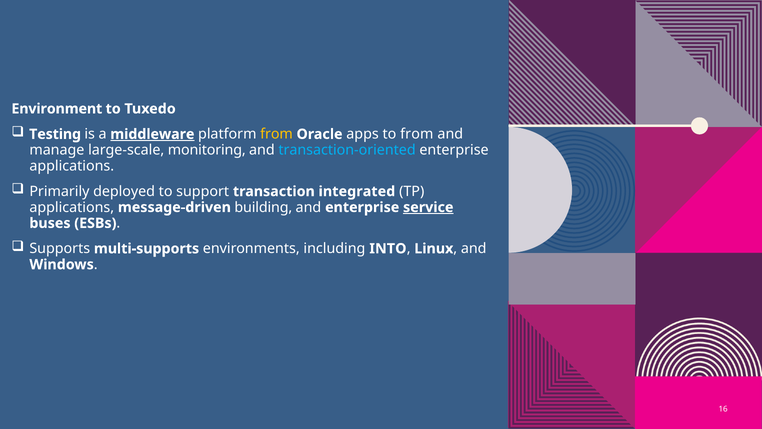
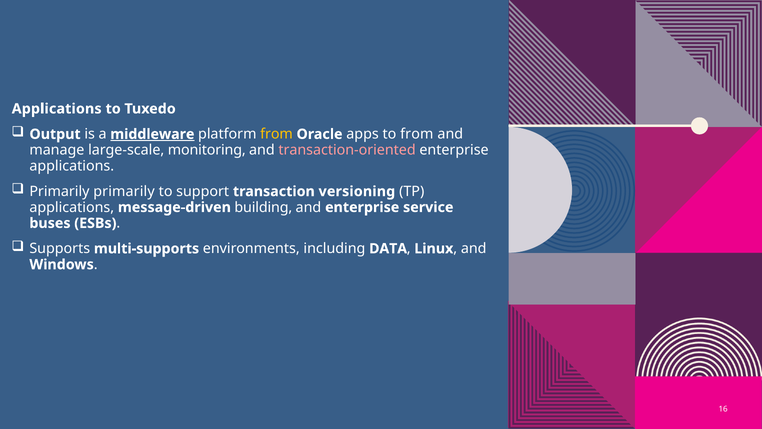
Environment at (57, 109): Environment -> Applications
Testing: Testing -> Output
transaction-oriented colour: light blue -> pink
Primarily deployed: deployed -> primarily
integrated: integrated -> versioning
service underline: present -> none
INTO: INTO -> DATA
